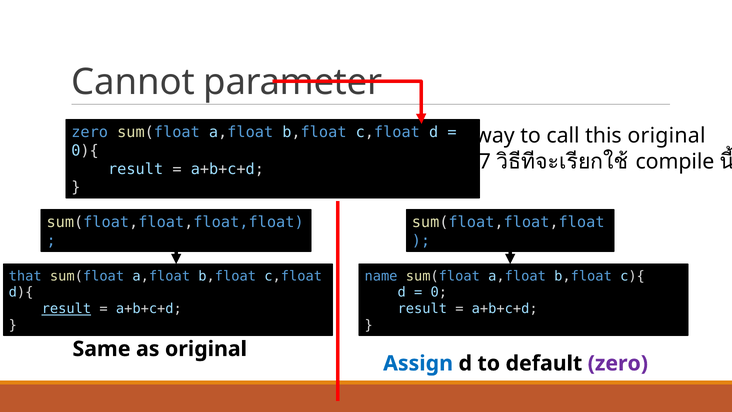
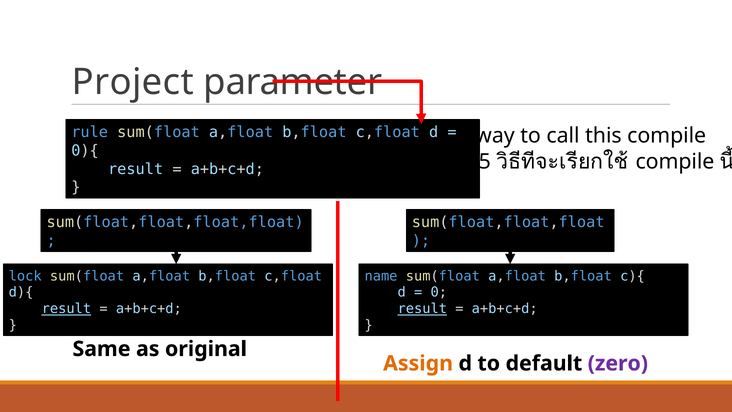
Cannot: Cannot -> Project
zero at (90, 132): zero -> rule
this original: original -> compile
7: 7 -> 5
that: that -> lock
result at (422, 309) underline: none -> present
Assign colour: blue -> orange
